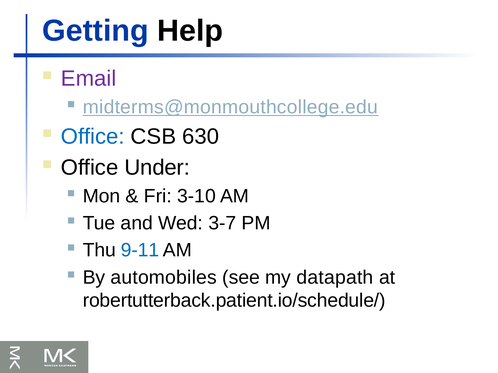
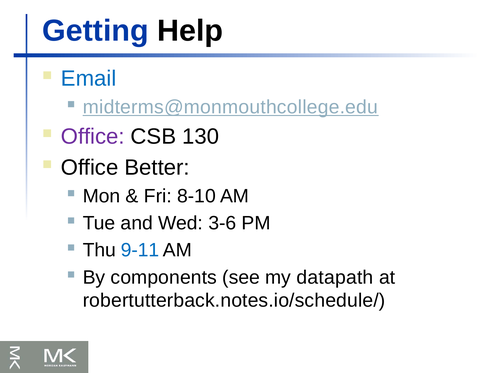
Email colour: purple -> blue
Office at (93, 137) colour: blue -> purple
630: 630 -> 130
Under: Under -> Better
3-10: 3-10 -> 8-10
3-7: 3-7 -> 3-6
automobiles: automobiles -> components
robertutterback.patient.io/schedule/: robertutterback.patient.io/schedule/ -> robertutterback.notes.io/schedule/
